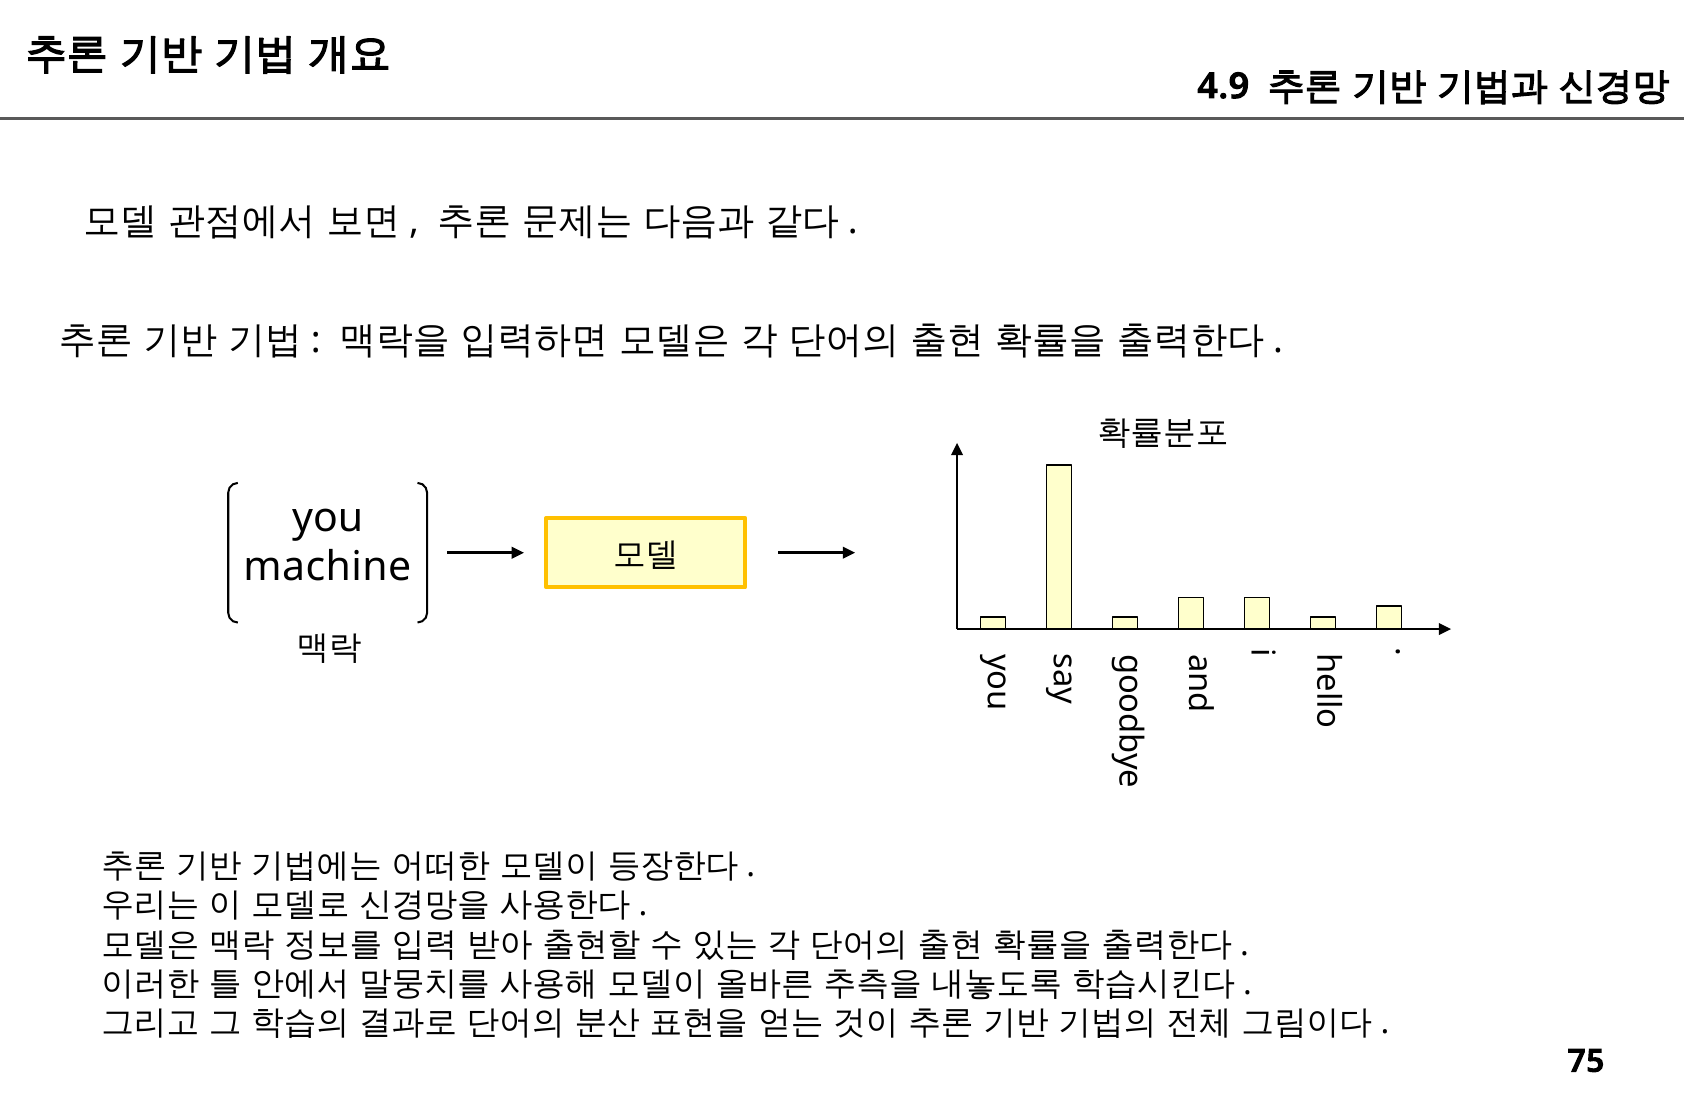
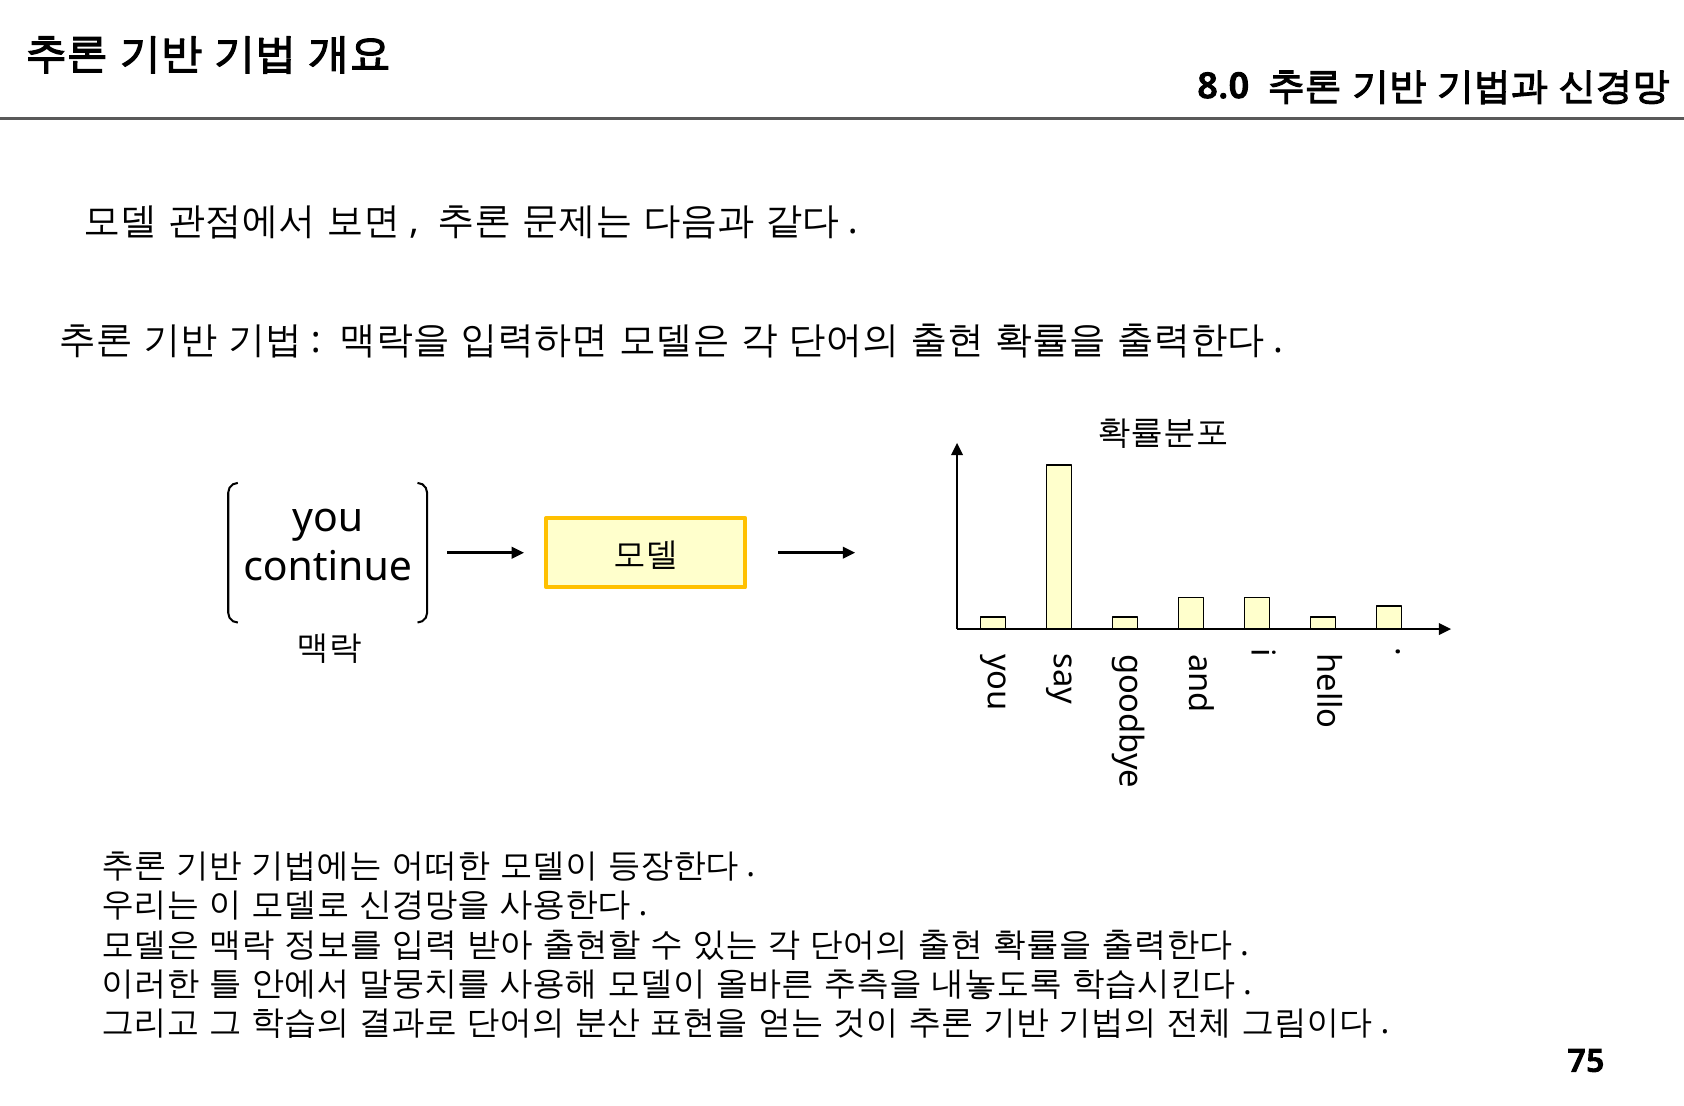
4.9: 4.9 -> 8.0
machine: machine -> continue
